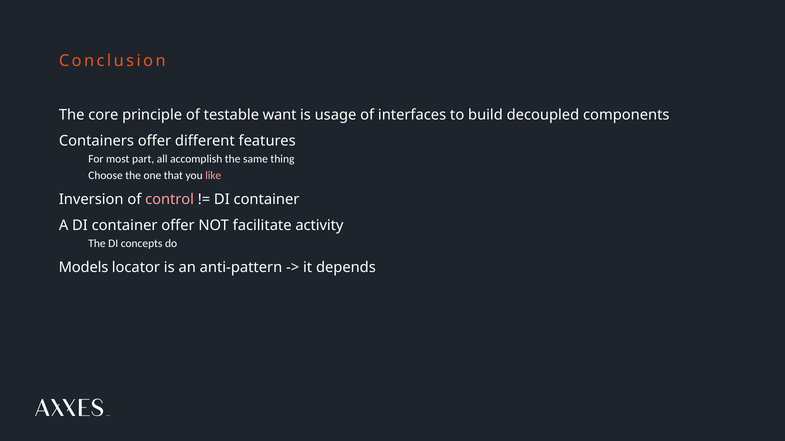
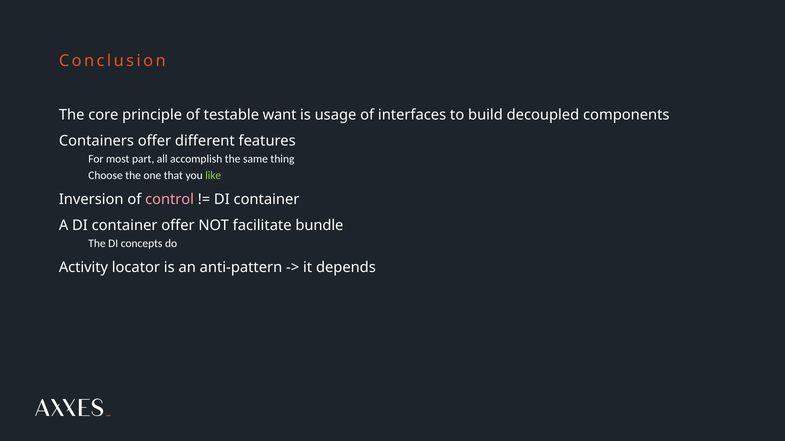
like colour: pink -> light green
activity: activity -> bundle
Models: Models -> Activity
